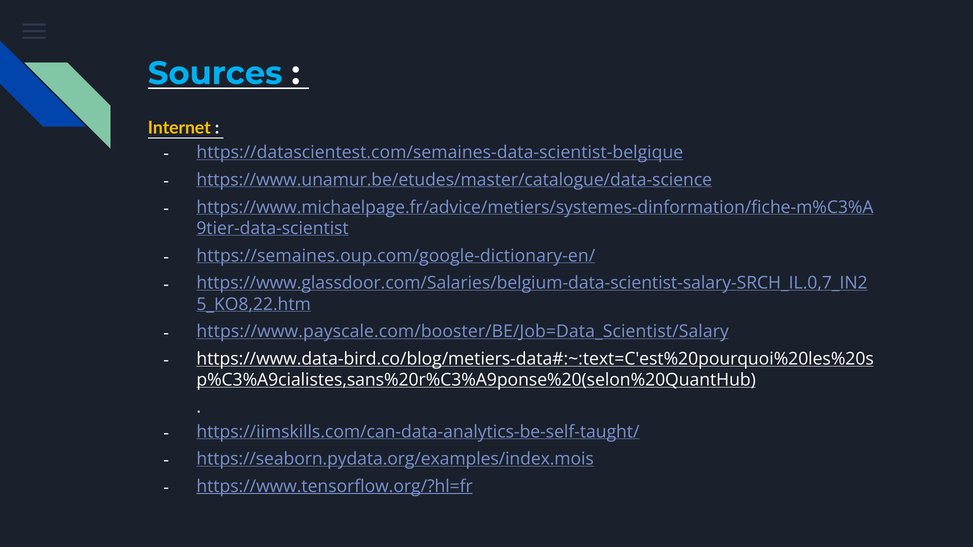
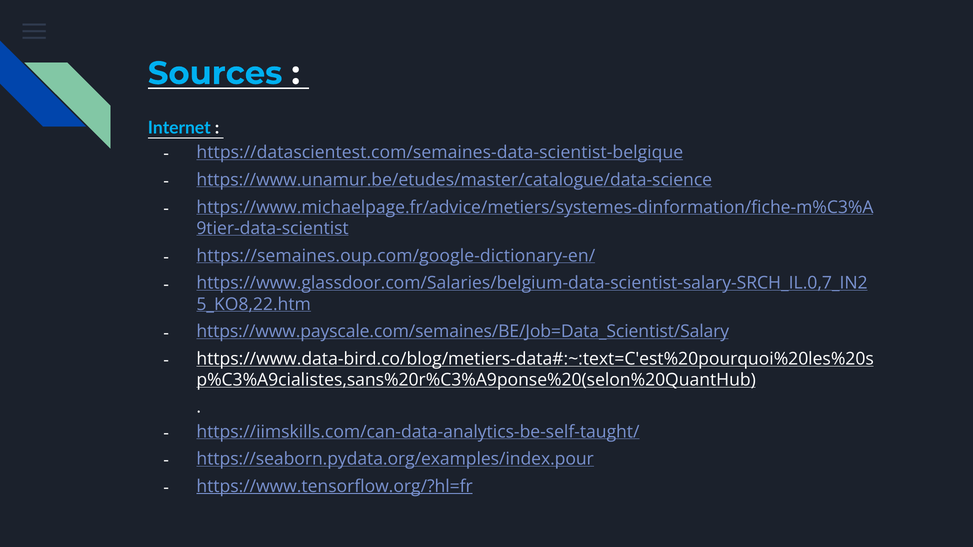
Internet colour: yellow -> light blue
https://www.payscale.com/booster/BE/Job=Data_Scientist/Salary: https://www.payscale.com/booster/BE/Job=Data_Scientist/Salary -> https://www.payscale.com/semaines/BE/Job=Data_Scientist/Salary
https://seaborn.pydata.org/examples/index.mois: https://seaborn.pydata.org/examples/index.mois -> https://seaborn.pydata.org/examples/index.pour
